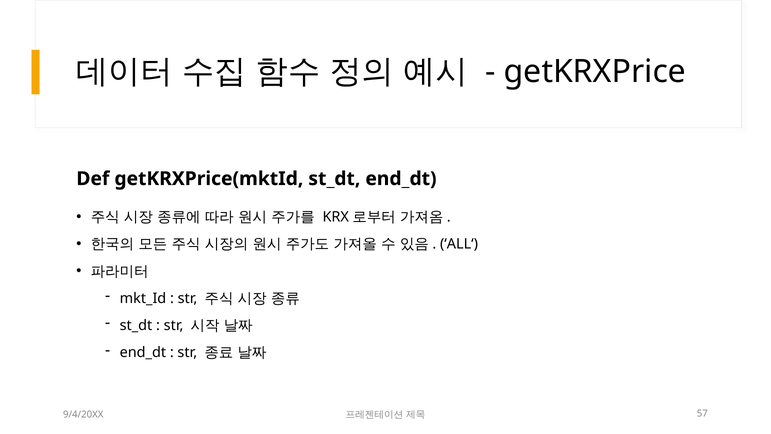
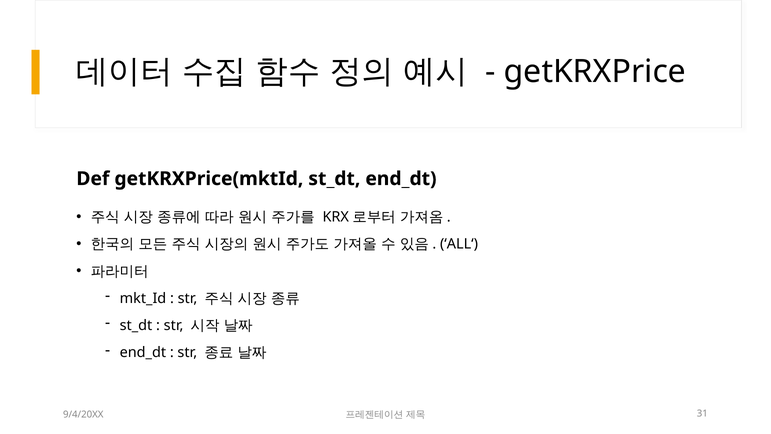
57: 57 -> 31
